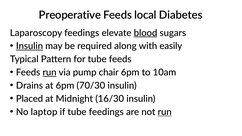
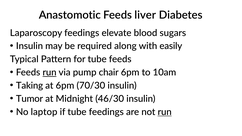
Preoperative: Preoperative -> Anastomotic
local: local -> liver
blood underline: present -> none
Insulin at (29, 46) underline: present -> none
Drains: Drains -> Taking
Placed: Placed -> Tumor
16/30: 16/30 -> 46/30
